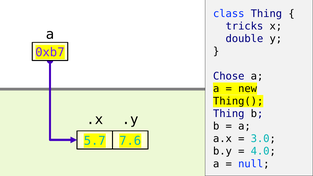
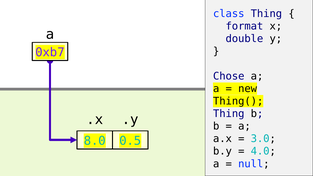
tricks: tricks -> format
5.7: 5.7 -> 8.0
7.6: 7.6 -> 0.5
